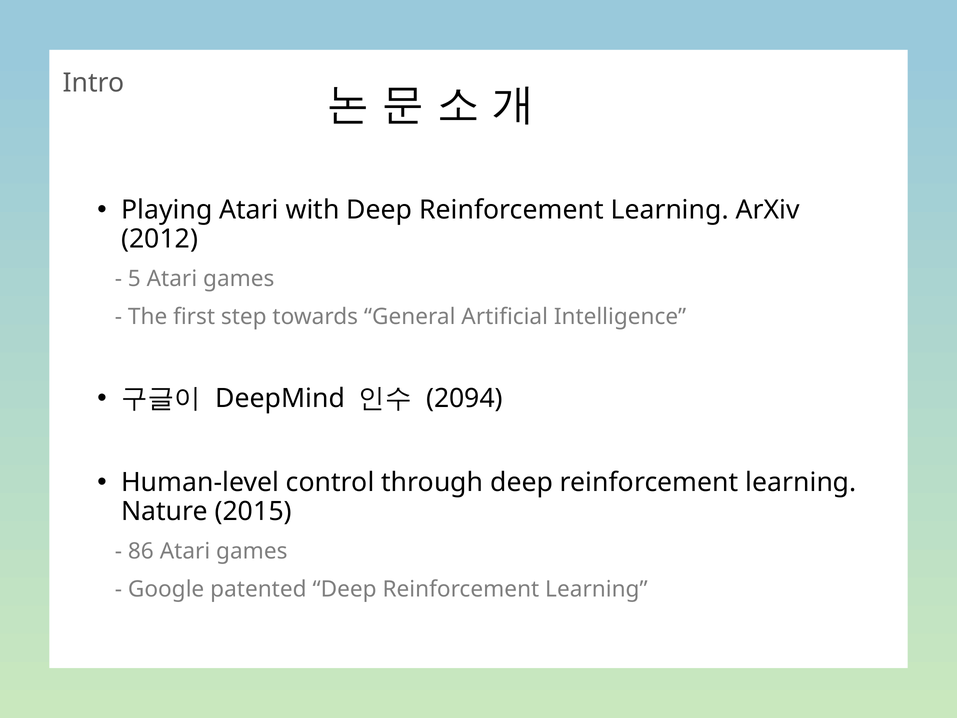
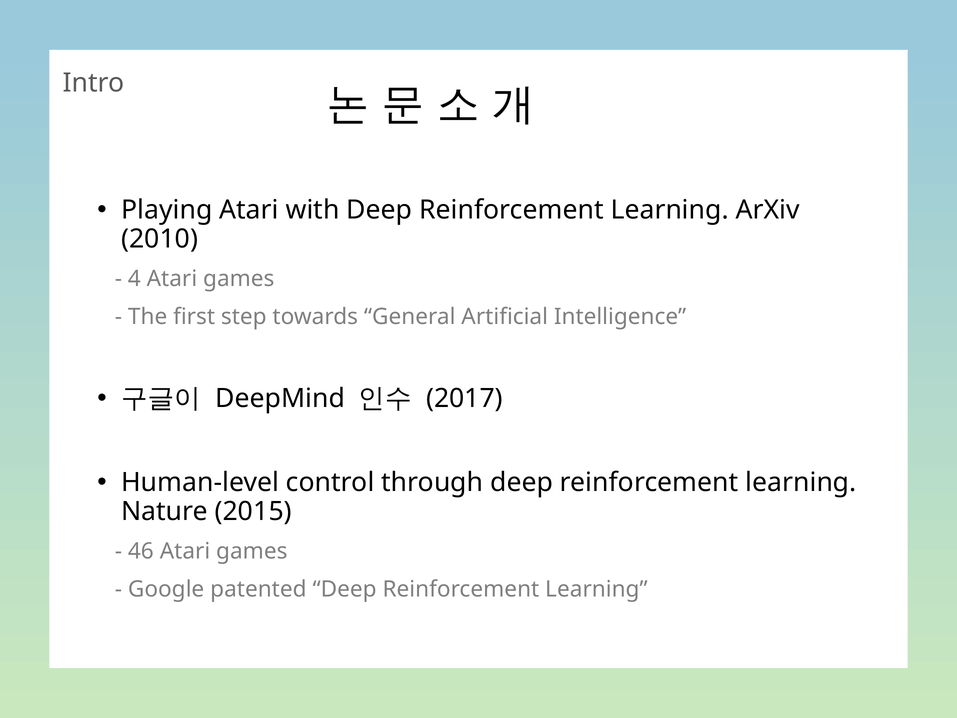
2012: 2012 -> 2010
5: 5 -> 4
2094: 2094 -> 2017
86: 86 -> 46
